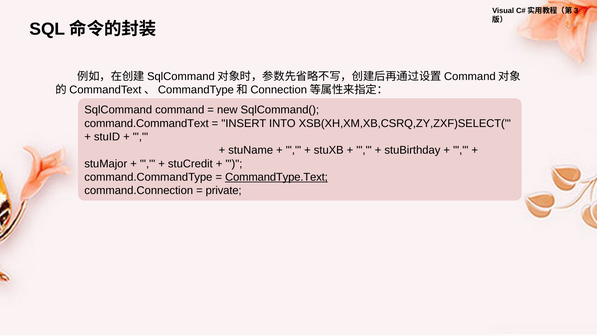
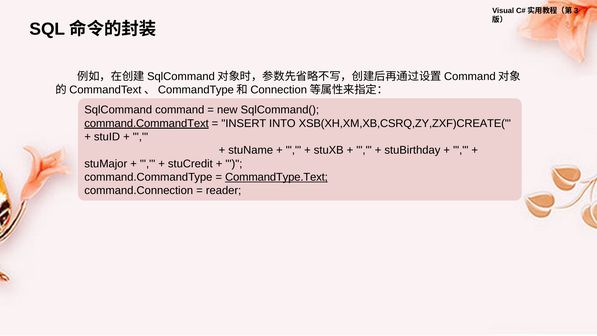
command.CommandText underline: none -> present
XSB(XH,XM,XB,CSRQ,ZY,ZXF)SELECT(: XSB(XH,XM,XB,CSRQ,ZY,ZXF)SELECT( -> XSB(XH,XM,XB,CSRQ,ZY,ZXF)CREATE(
private: private -> reader
